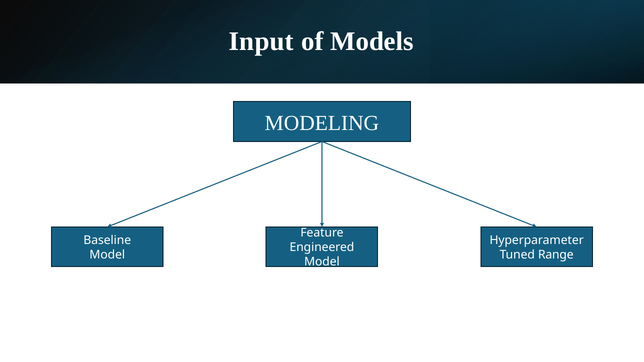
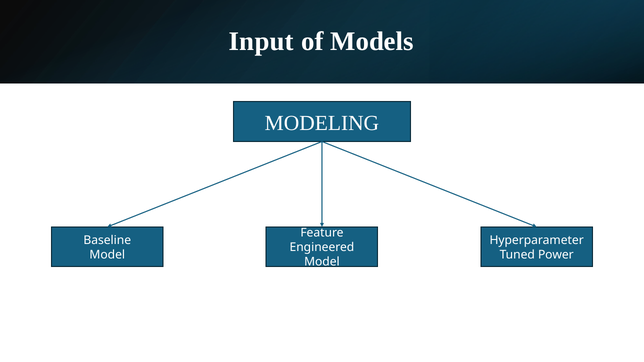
Range: Range -> Power
